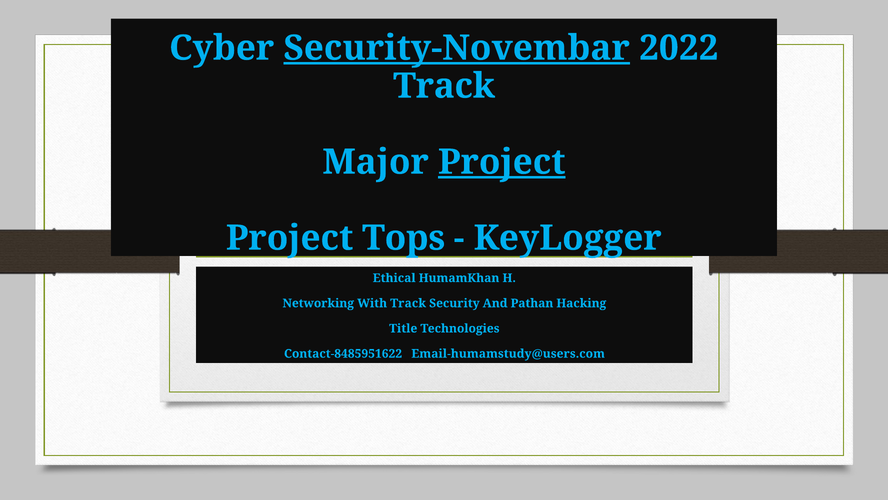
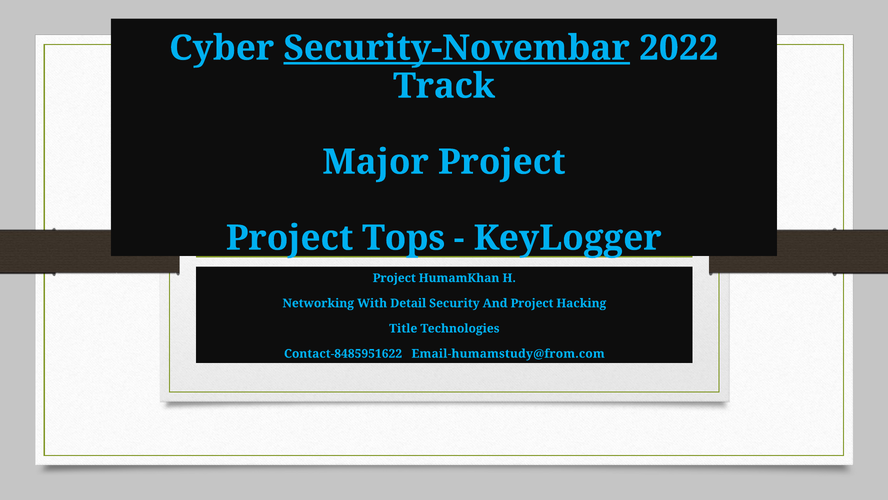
Project at (502, 162) underline: present -> none
Ethical at (394, 278): Ethical -> Project
With Track: Track -> Detail
And Pathan: Pathan -> Project
Email-humamstudy@users.com: Email-humamstudy@users.com -> Email-humamstudy@from.com
